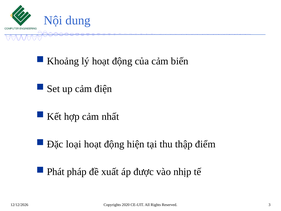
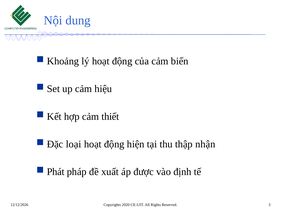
điện: điện -> hiệu
nhất: nhất -> thiết
điểm: điểm -> nhận
nhịp: nhịp -> định
